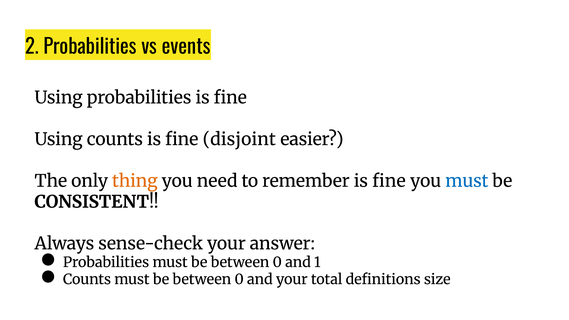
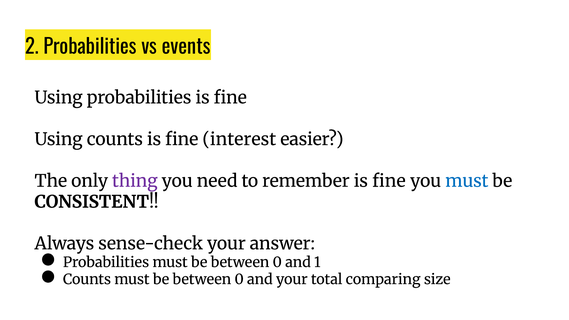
disjoint: disjoint -> interest
thing colour: orange -> purple
definitions: definitions -> comparing
